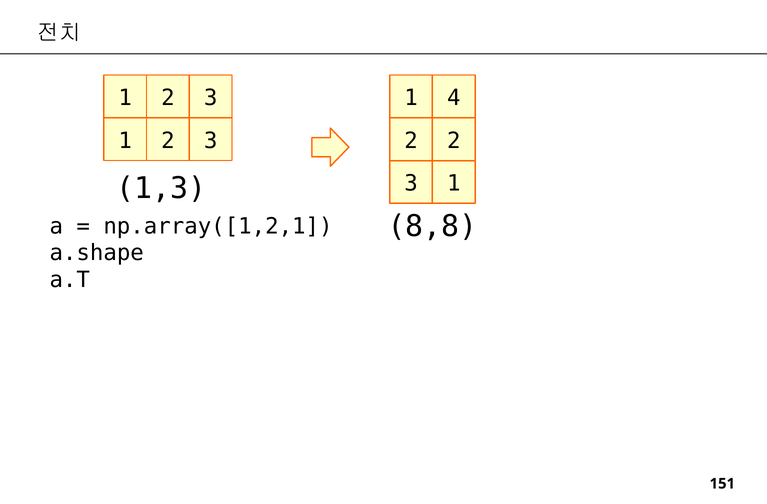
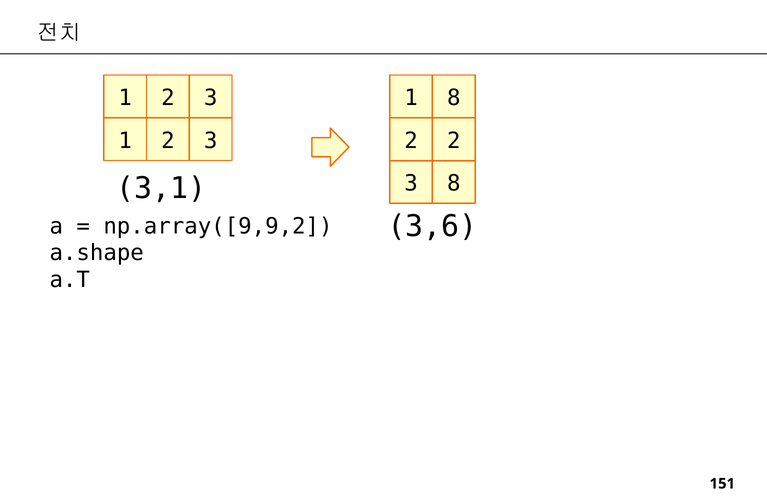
1 4: 4 -> 8
1 at (454, 183): 1 -> 8
1,3: 1,3 -> 3,1
8,8: 8,8 -> 3,6
np.array([1,2,1: np.array([1,2,1 -> np.array([9,9,2
